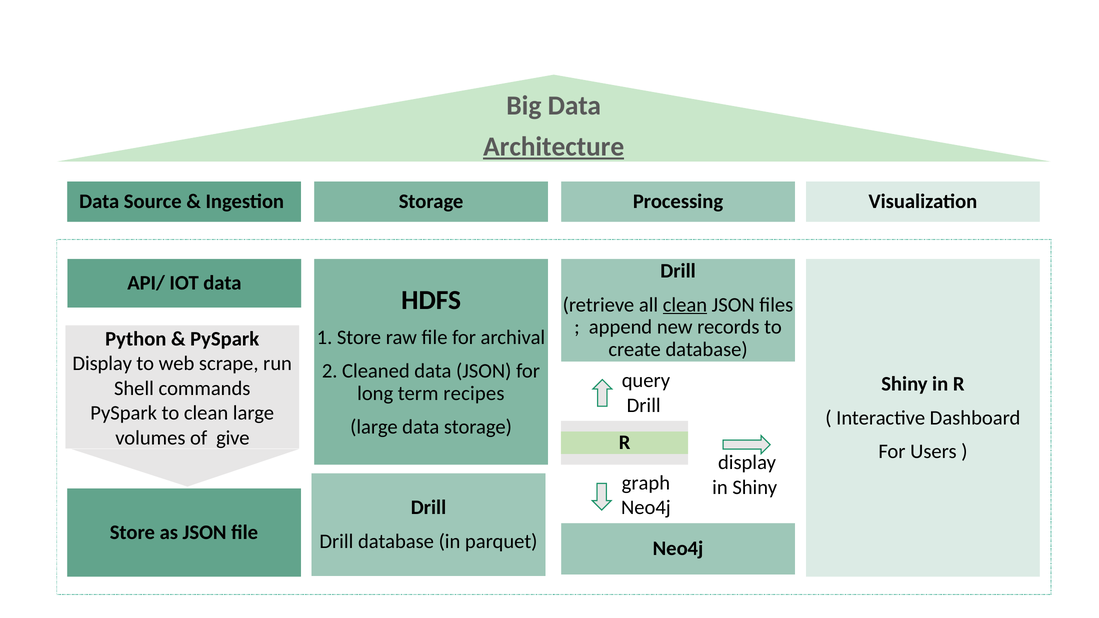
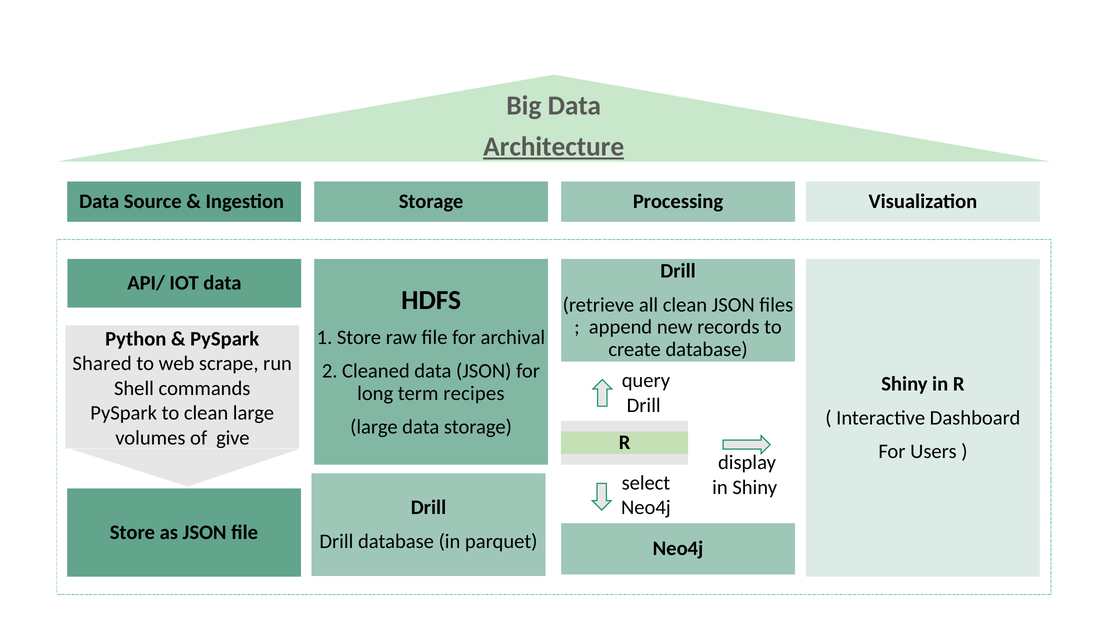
clean at (685, 305) underline: present -> none
Display at (102, 364): Display -> Shared
graph: graph -> select
